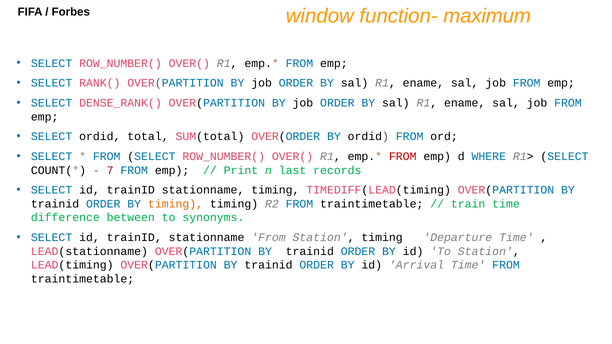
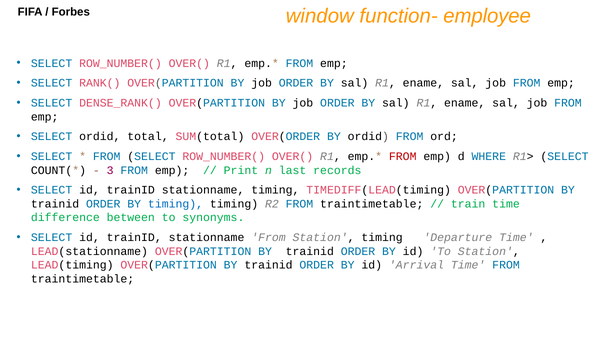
maximum: maximum -> employee
7: 7 -> 3
timing at (176, 204) colour: orange -> blue
